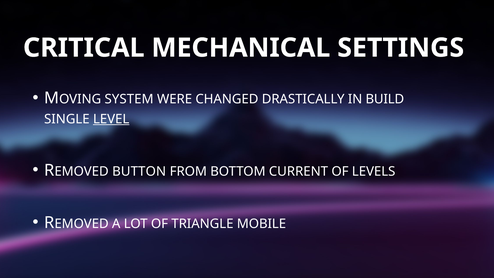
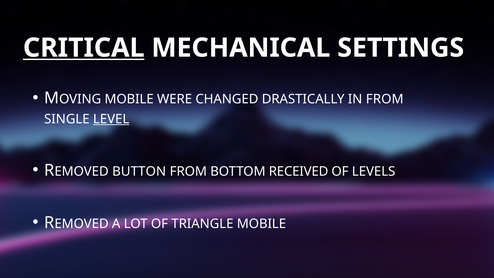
CRITICAL underline: none -> present
SYSTEM at (129, 99): SYSTEM -> MOBILE
IN BUILD: BUILD -> FROM
CURRENT: CURRENT -> RECEIVED
